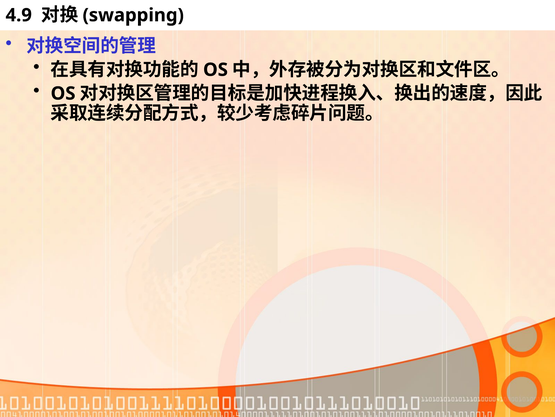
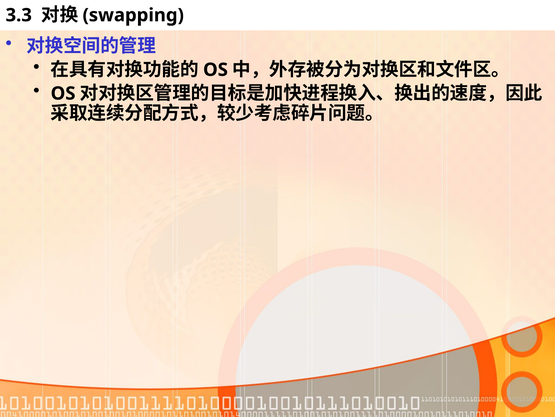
4.9: 4.9 -> 3.3
